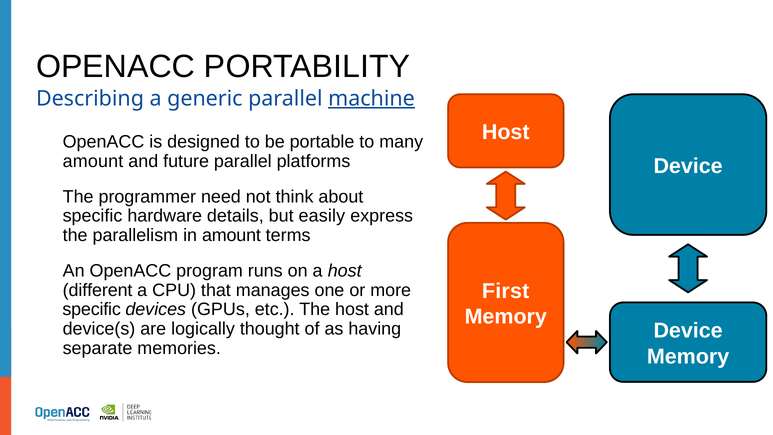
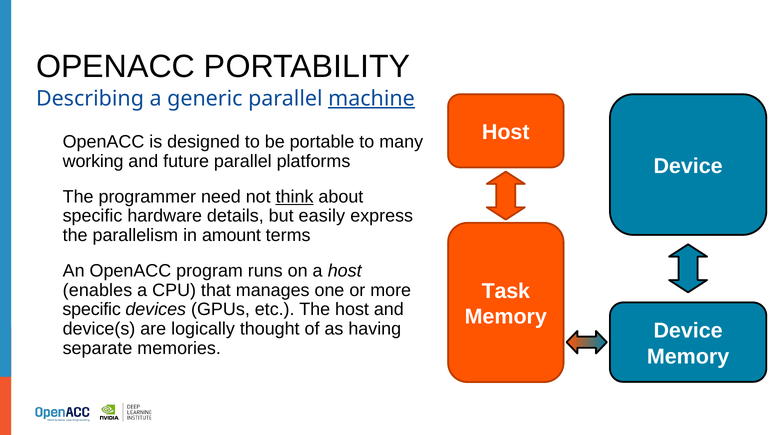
amount at (93, 161): amount -> working
think underline: none -> present
First: First -> Task
different: different -> enables
